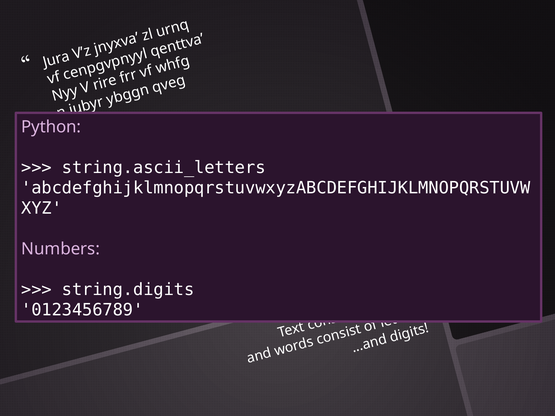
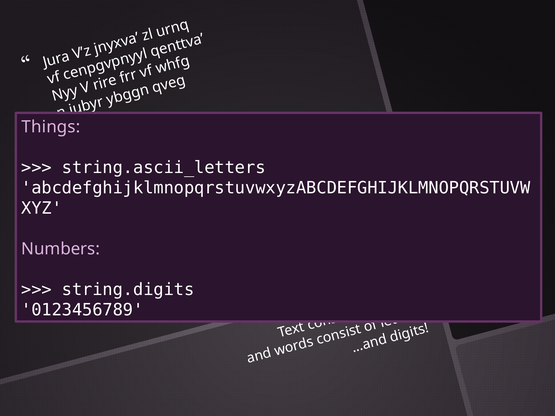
Python: Python -> Things
